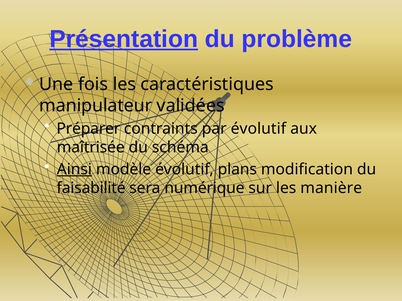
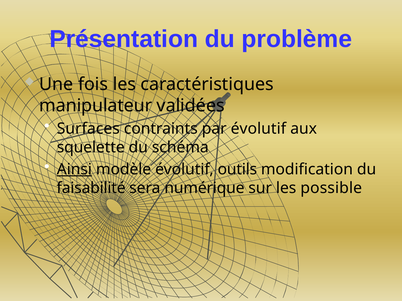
Présentation underline: present -> none
Préparer: Préparer -> Surfaces
maîtrisée: maîtrisée -> squelette
plans: plans -> outils
manière: manière -> possible
